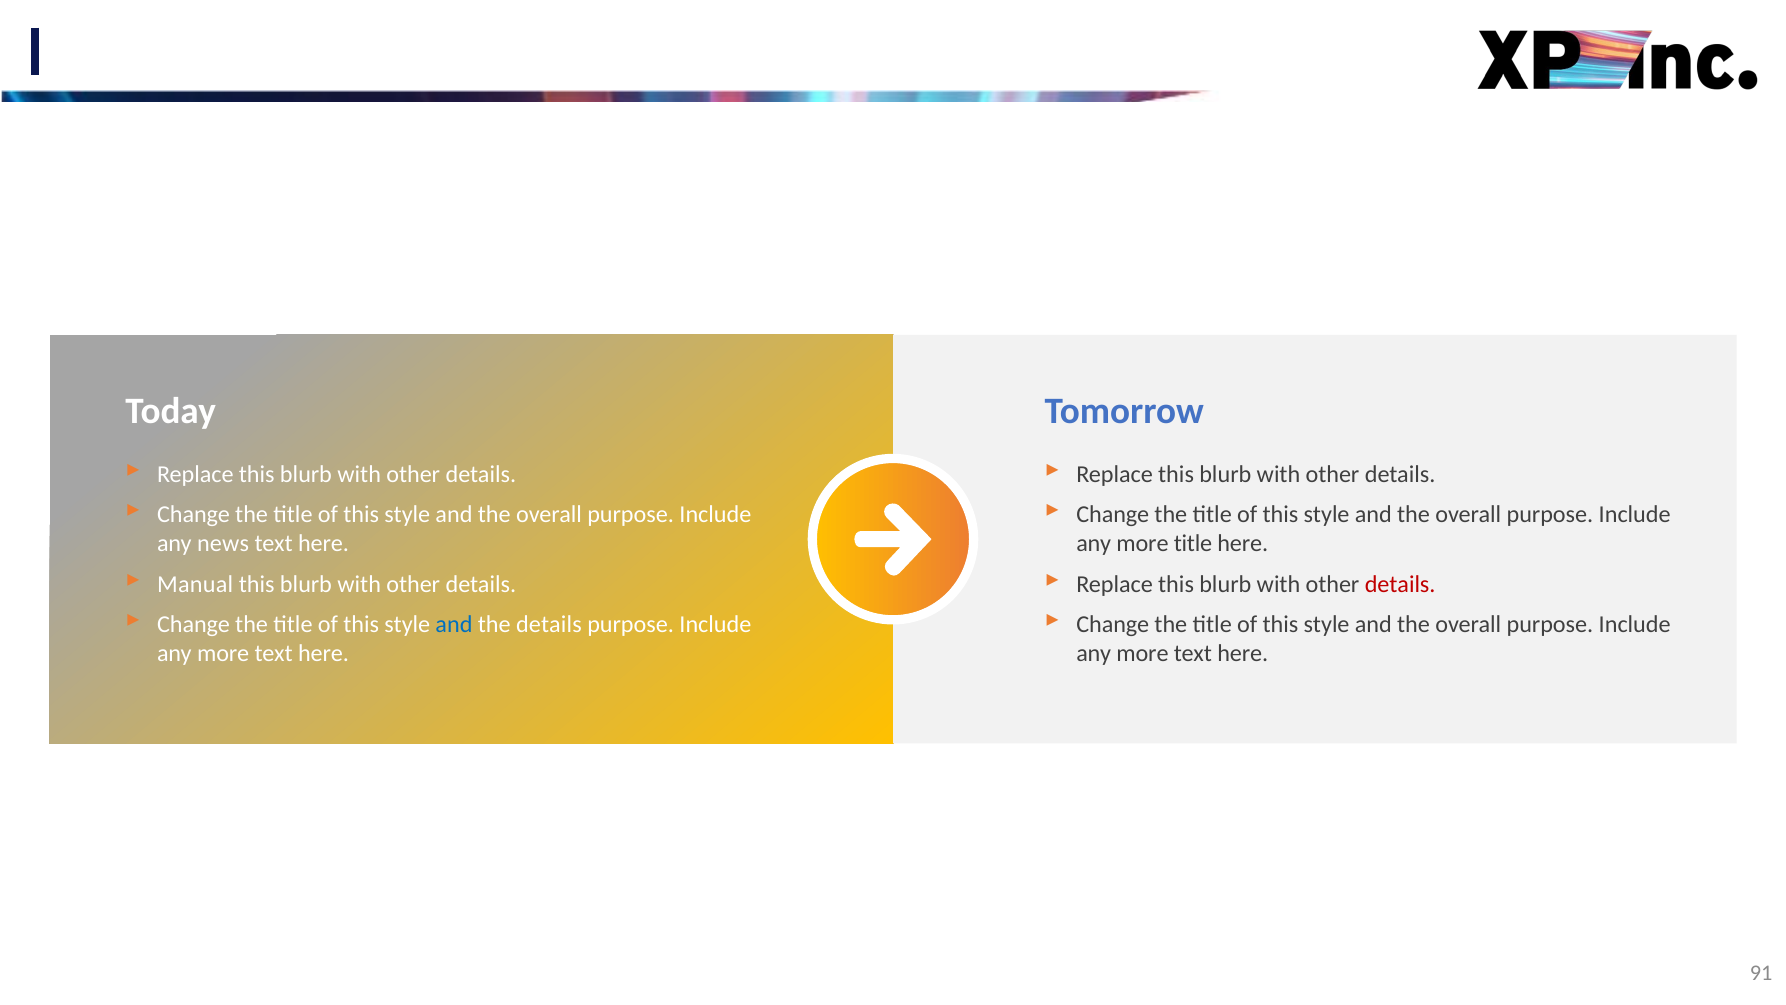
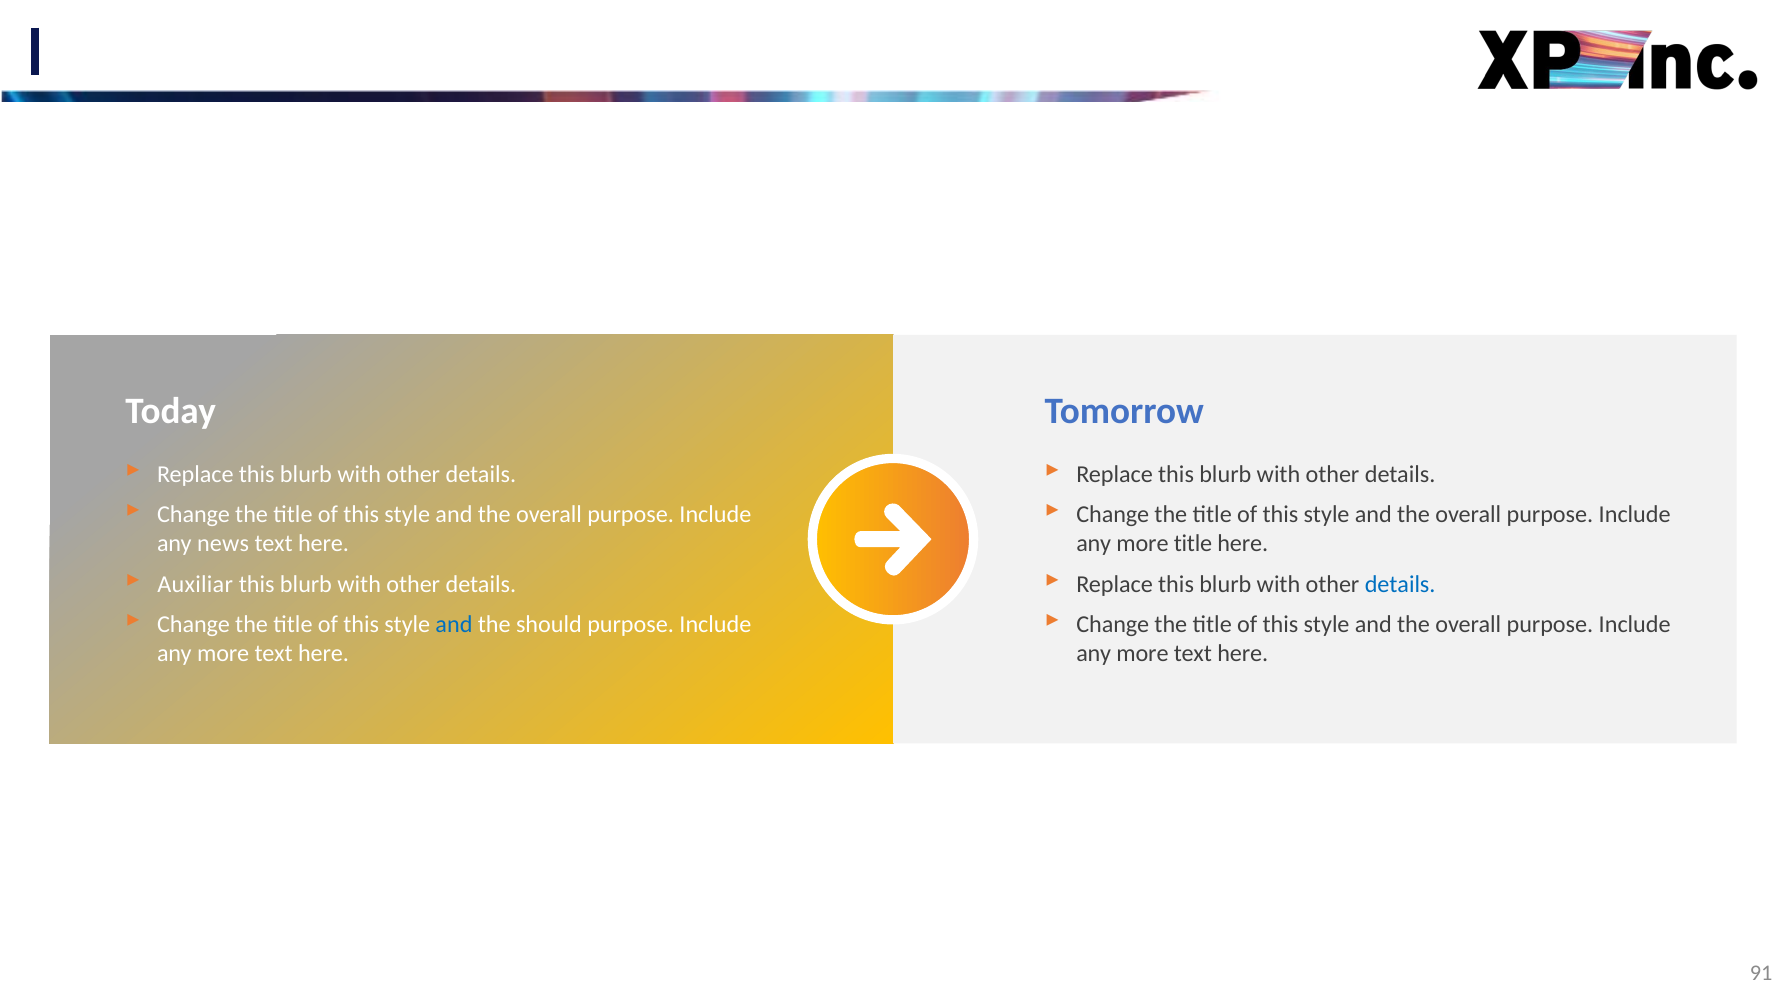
Manual: Manual -> Auxiliar
details at (1400, 584) colour: red -> blue
the details: details -> should
